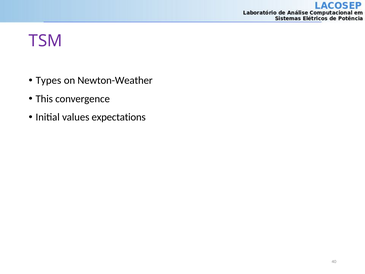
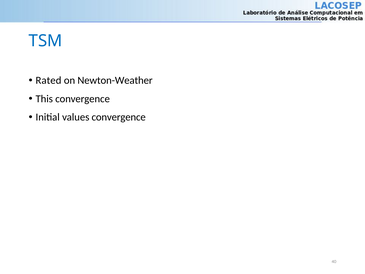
TSM colour: purple -> blue
Types: Types -> Rated
values expectations: expectations -> convergence
